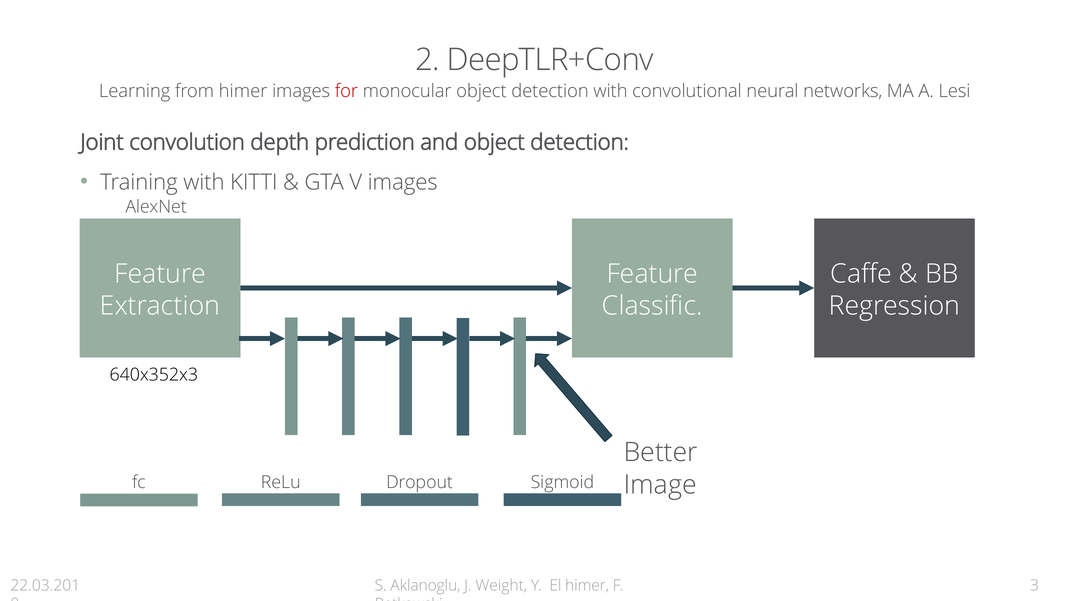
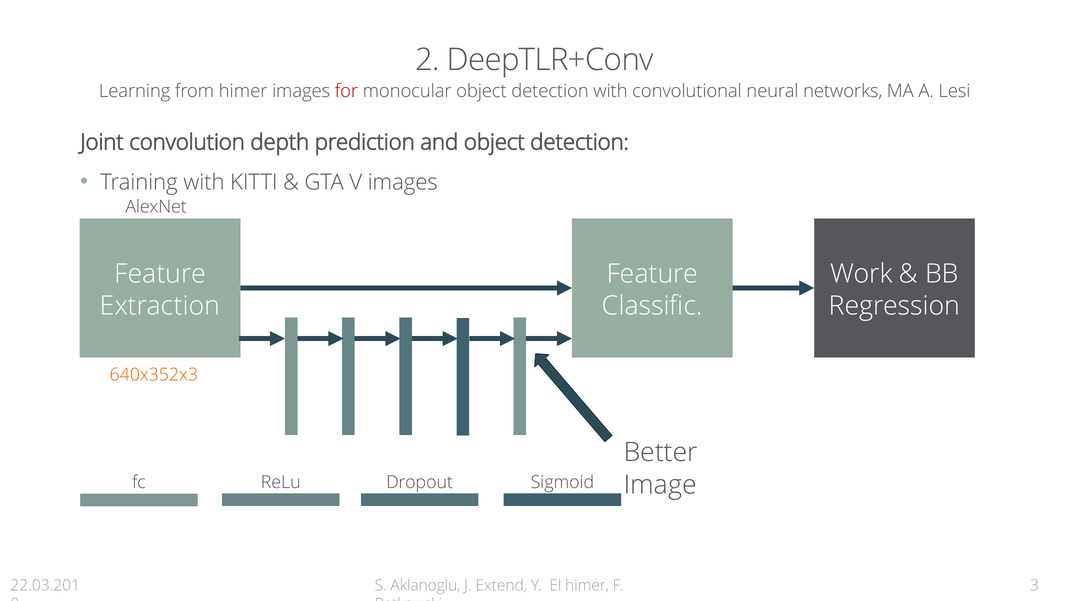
Caffe: Caffe -> Work
640x352x3 colour: black -> orange
Weight: Weight -> Extend
